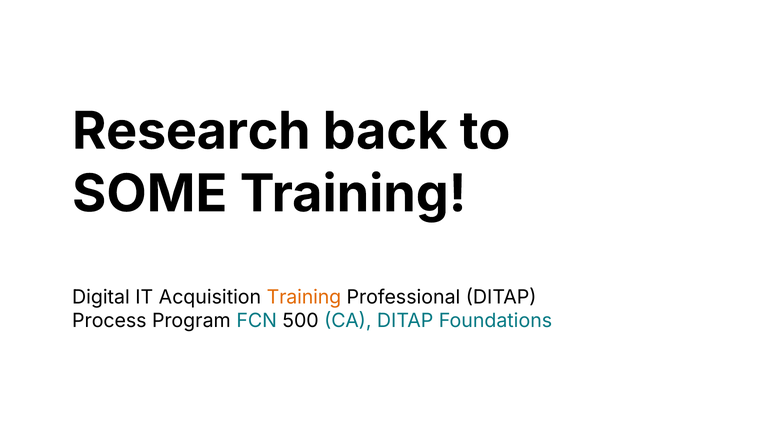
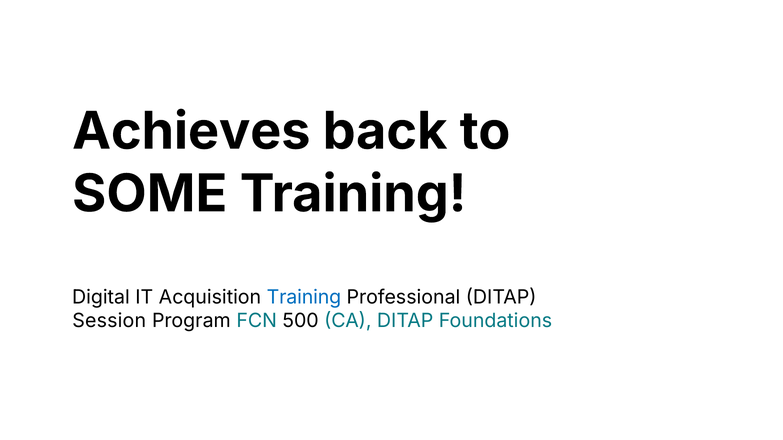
Research: Research -> Achieves
Training at (304, 298) colour: orange -> blue
Process: Process -> Session
